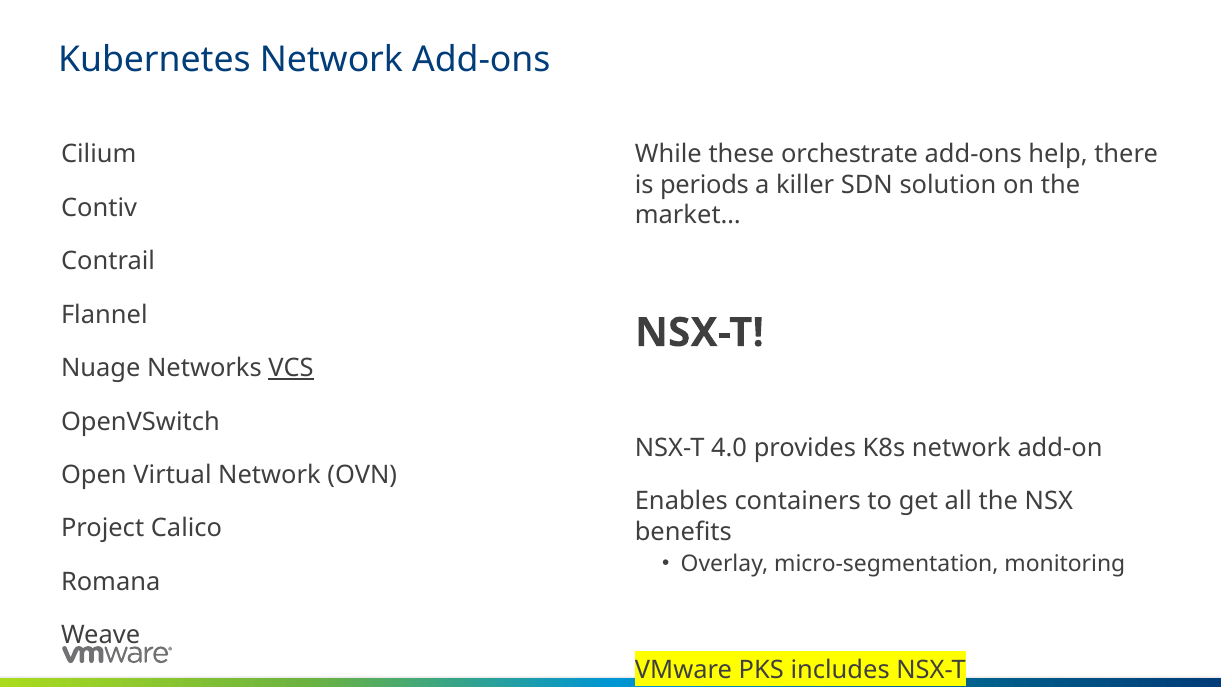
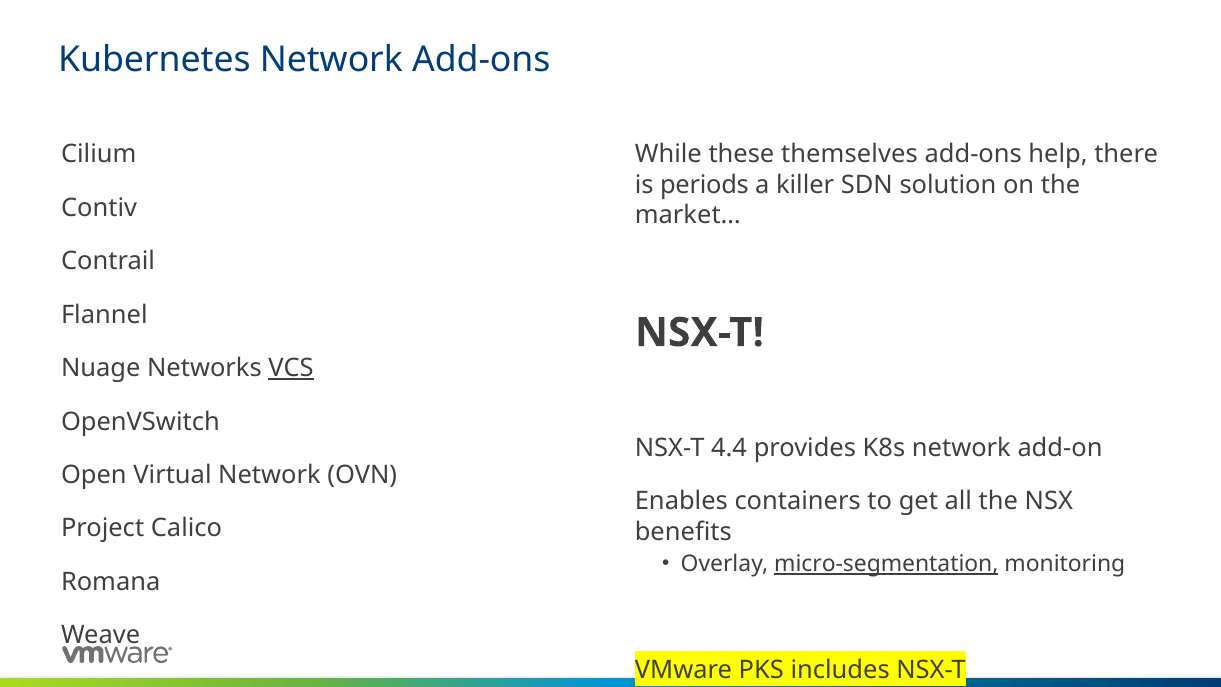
orchestrate: orchestrate -> themselves
4.0: 4.0 -> 4.4
micro-segmentation underline: none -> present
